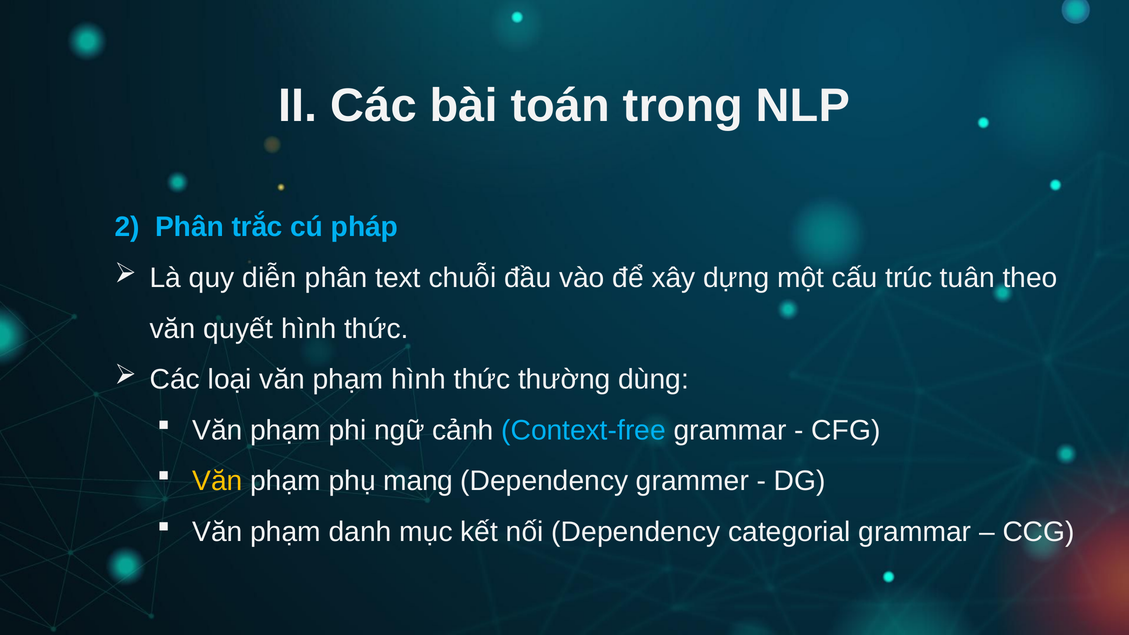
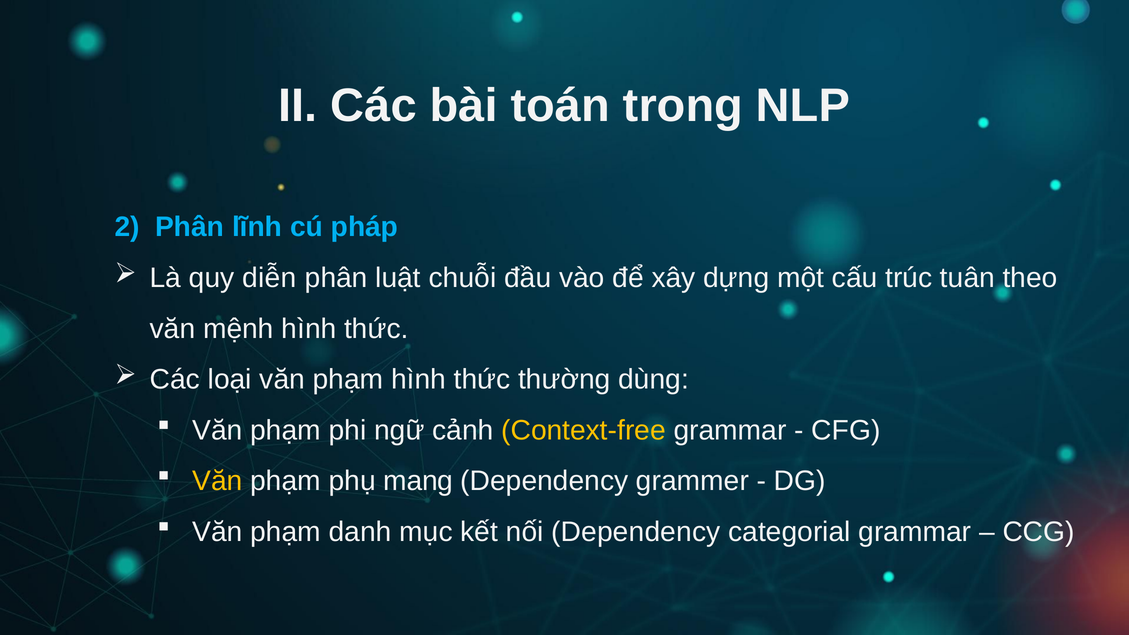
trắc: trắc -> lĩnh
text: text -> luật
quyết: quyết -> mệnh
Context-free colour: light blue -> yellow
